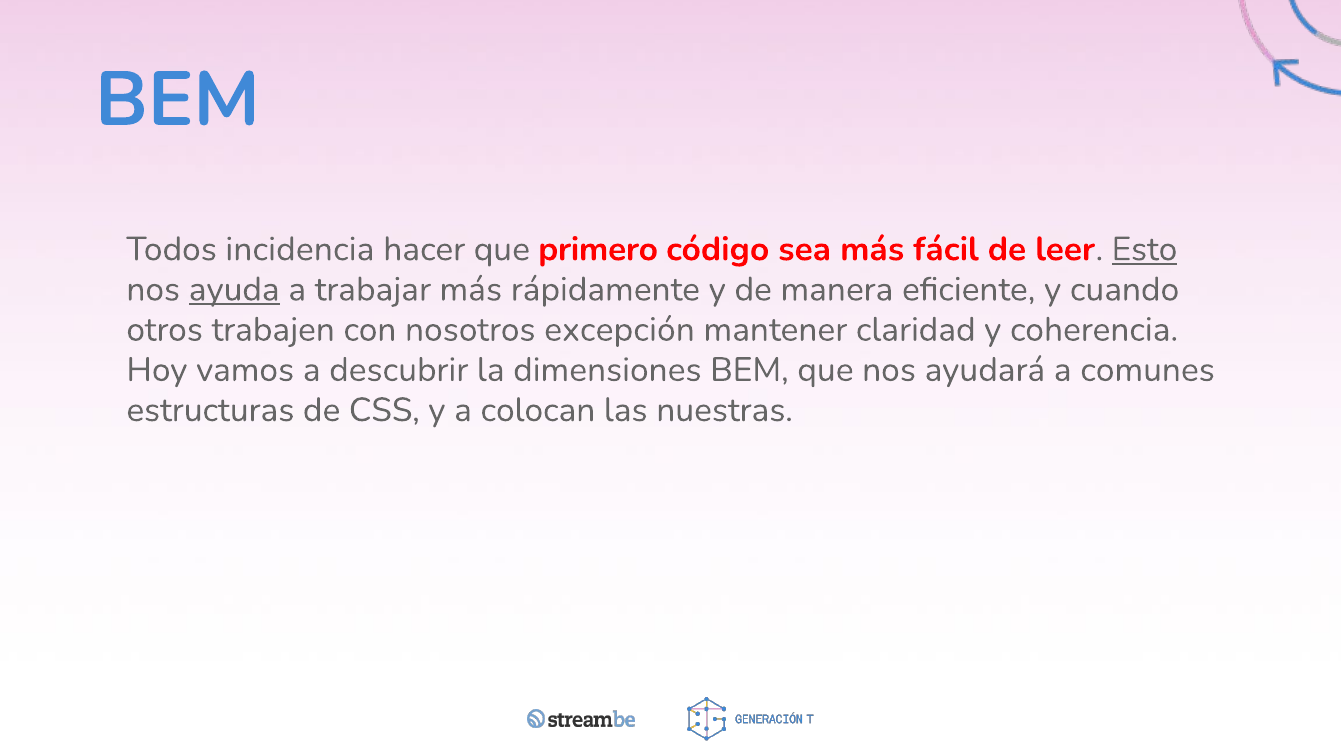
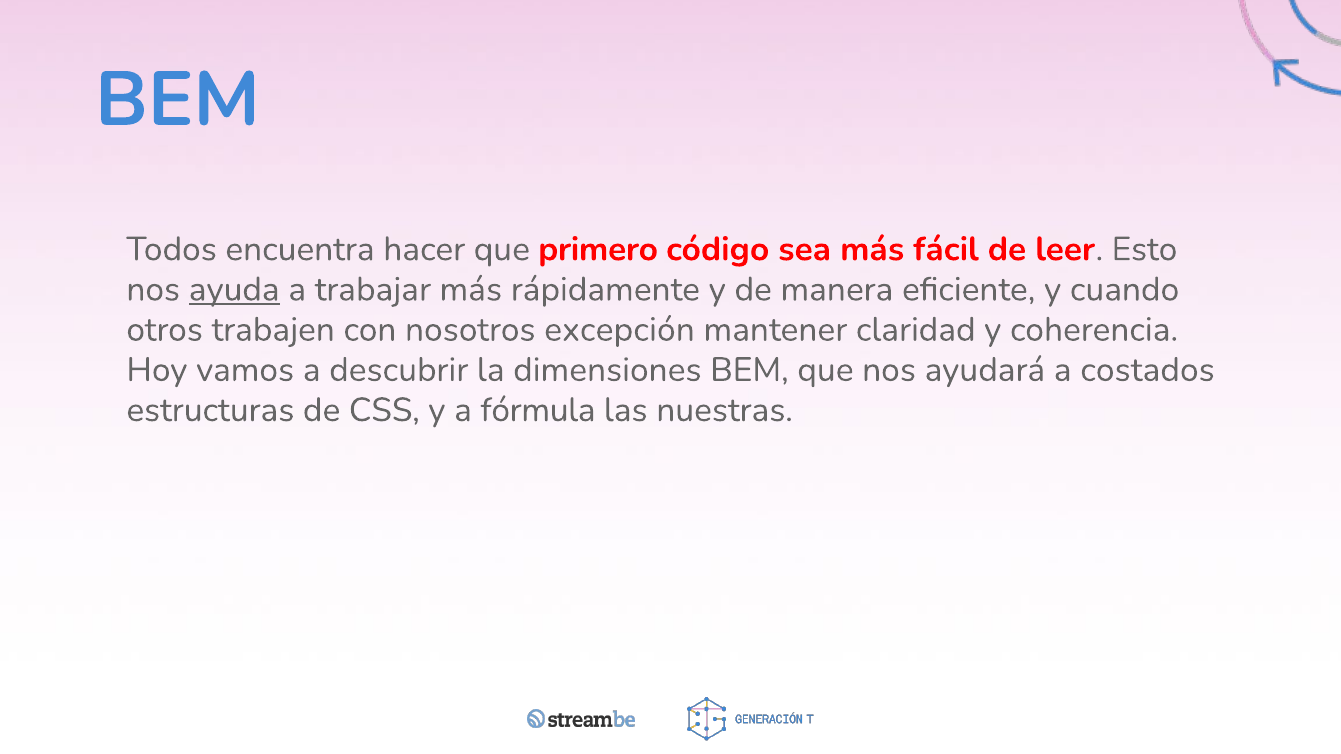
incidencia: incidencia -> encuentra
Esto underline: present -> none
comunes: comunes -> costados
colocan: colocan -> fórmula
